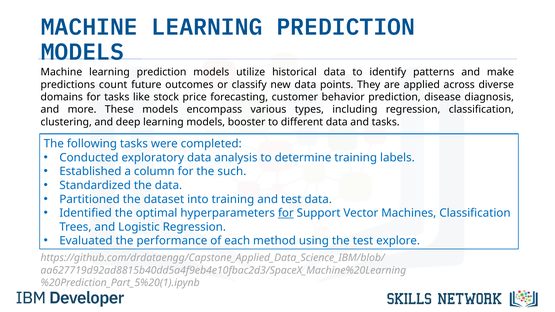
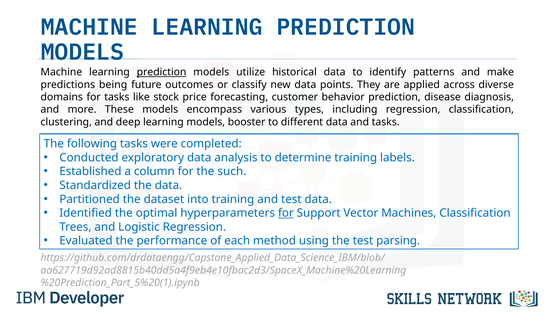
prediction at (162, 72) underline: none -> present
count: count -> being
explore: explore -> parsing
